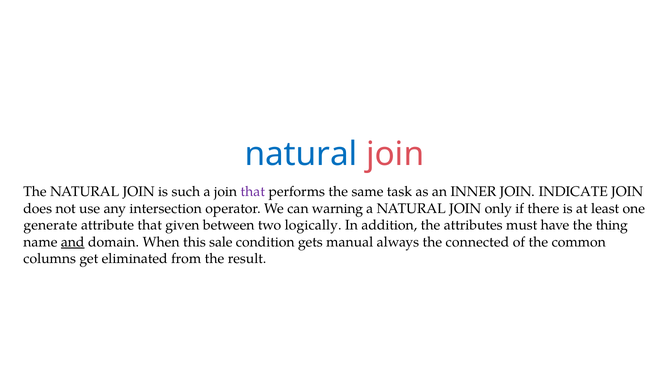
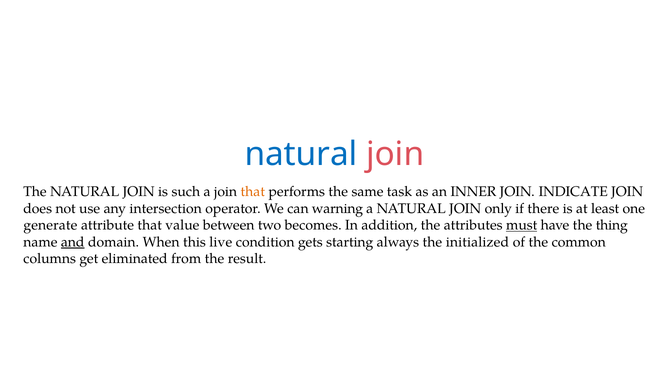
that at (253, 192) colour: purple -> orange
given: given -> value
logically: logically -> becomes
must underline: none -> present
sale: sale -> live
manual: manual -> starting
connected: connected -> initialized
